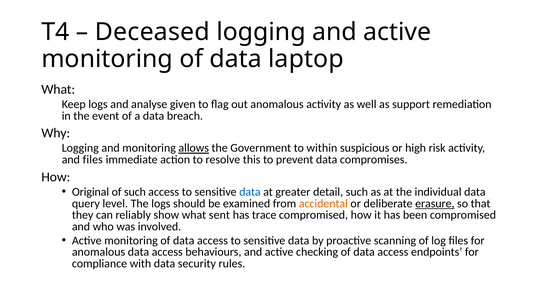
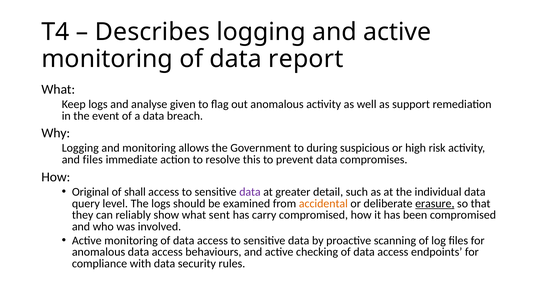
Deceased: Deceased -> Describes
laptop: laptop -> report
allows underline: present -> none
within: within -> during
of such: such -> shall
data at (250, 192) colour: blue -> purple
trace: trace -> carry
